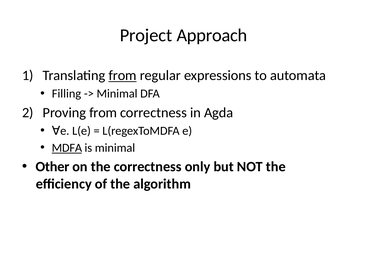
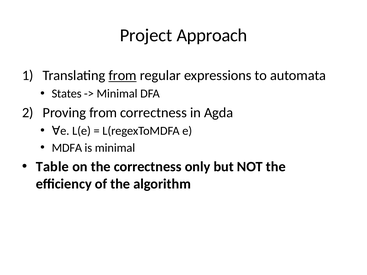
Filling: Filling -> States
MDFA underline: present -> none
Other: Other -> Table
